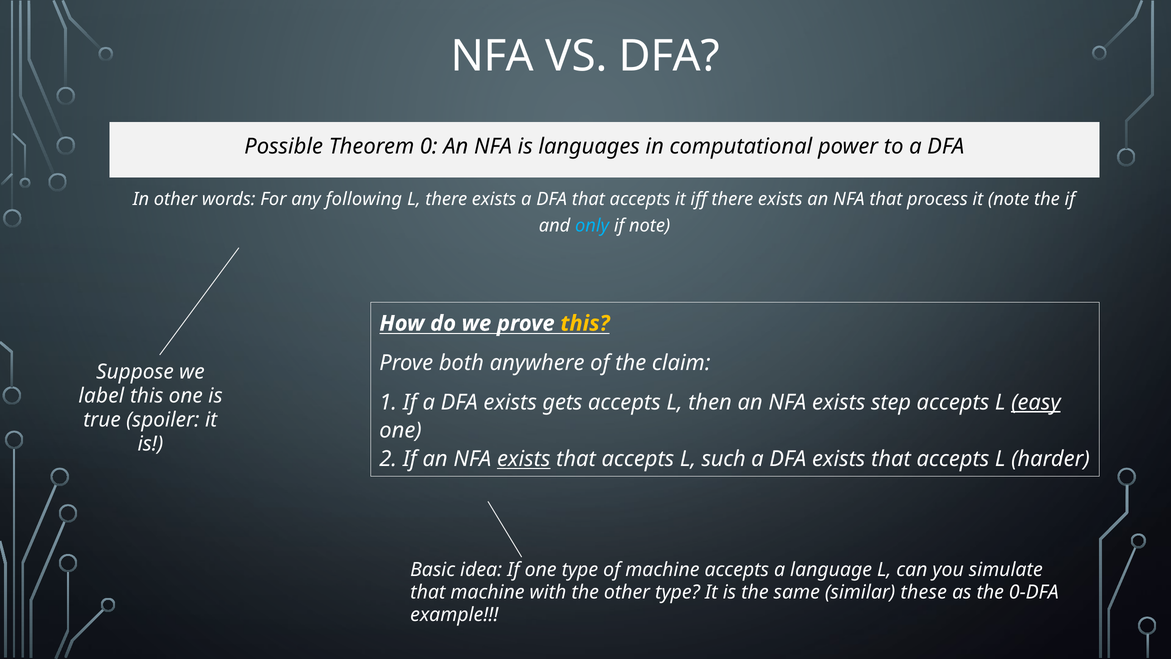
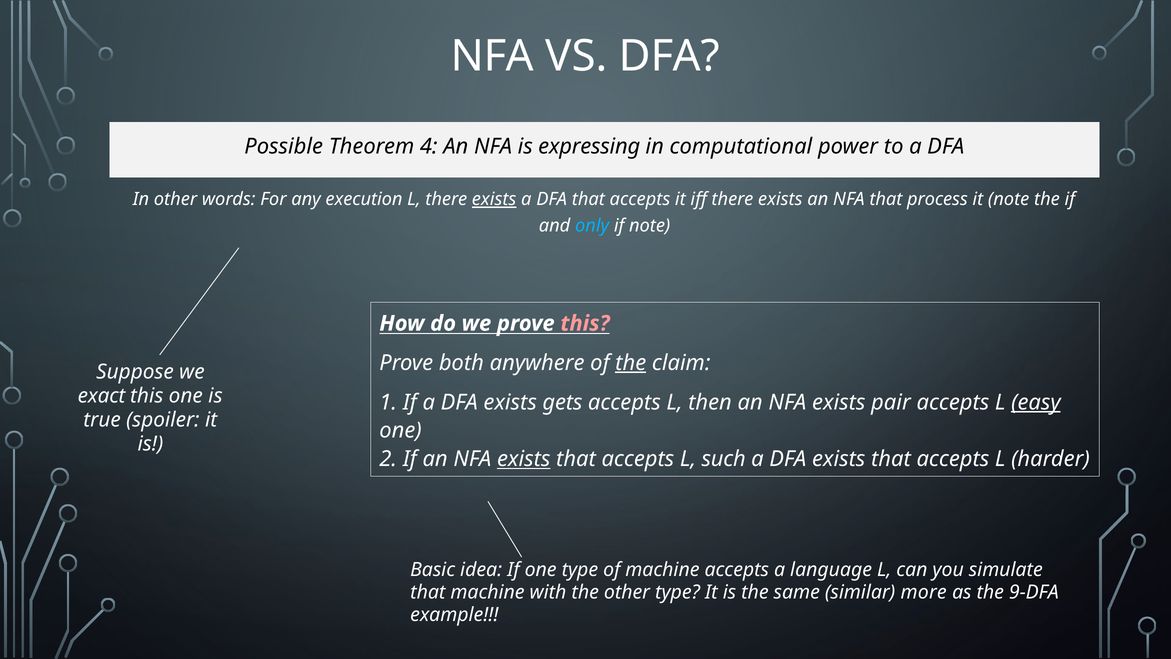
0: 0 -> 4
languages: languages -> expressing
following: following -> execution
exists at (494, 199) underline: none -> present
this at (585, 323) colour: yellow -> pink
the at (631, 363) underline: none -> present
label: label -> exact
step: step -> pair
these: these -> more
0-DFA: 0-DFA -> 9-DFA
